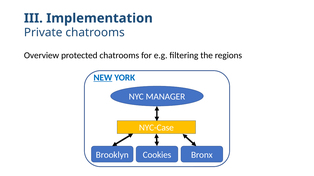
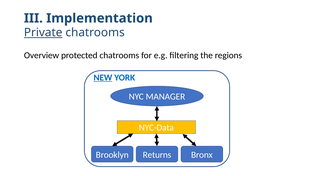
Private underline: none -> present
NYC-Case: NYC-Case -> NYC-Data
Cookies: Cookies -> Returns
